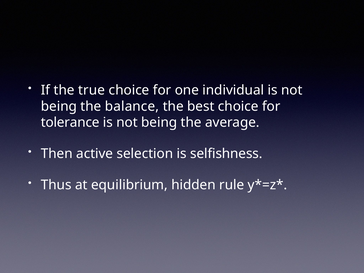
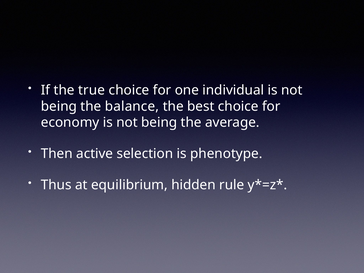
tolerance: tolerance -> economy
selfishness: selfishness -> phenotype
